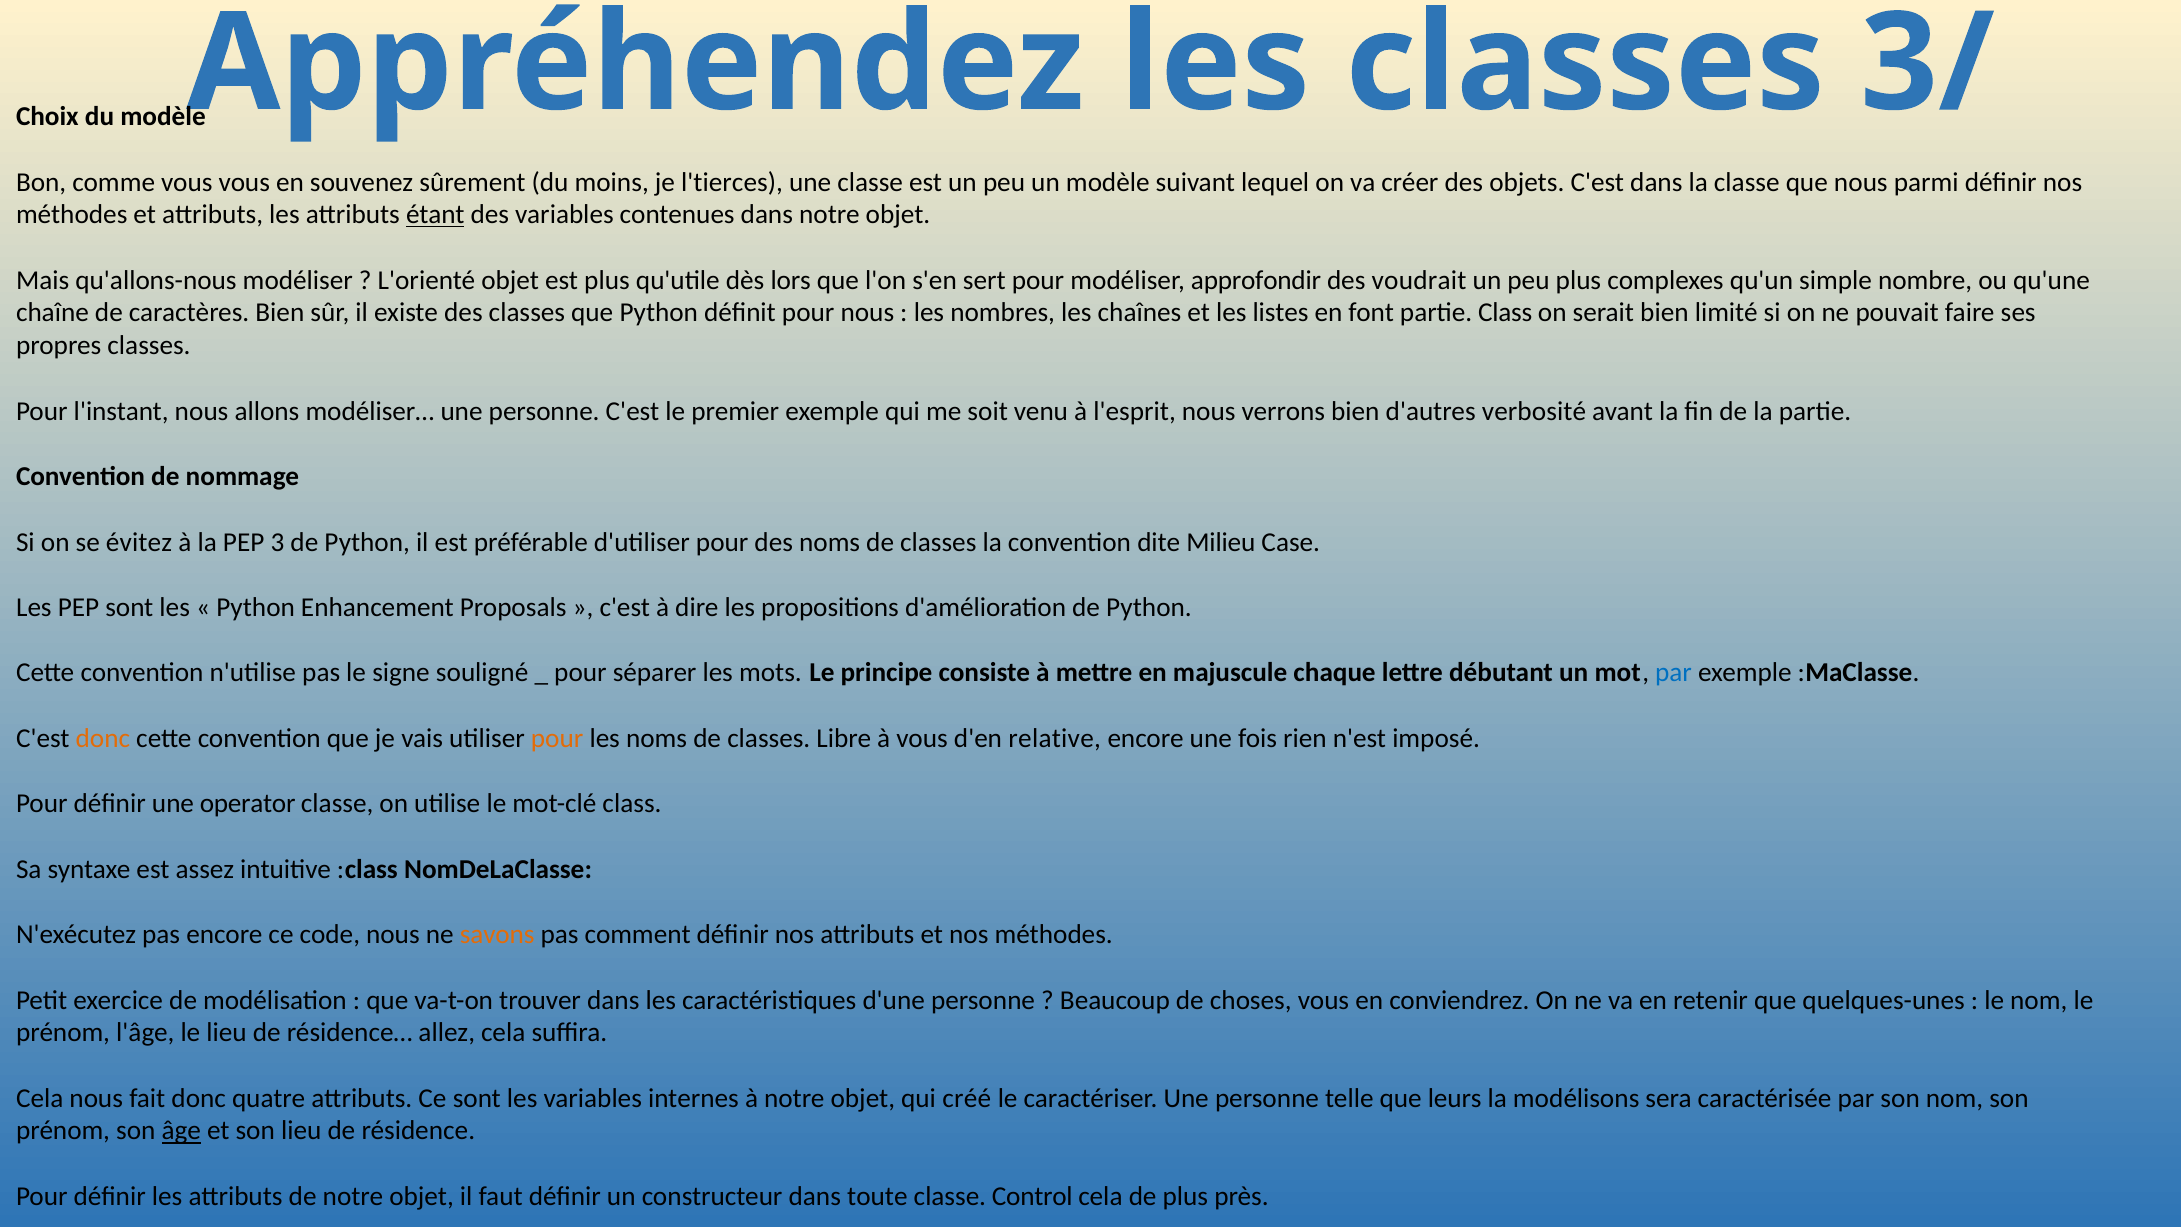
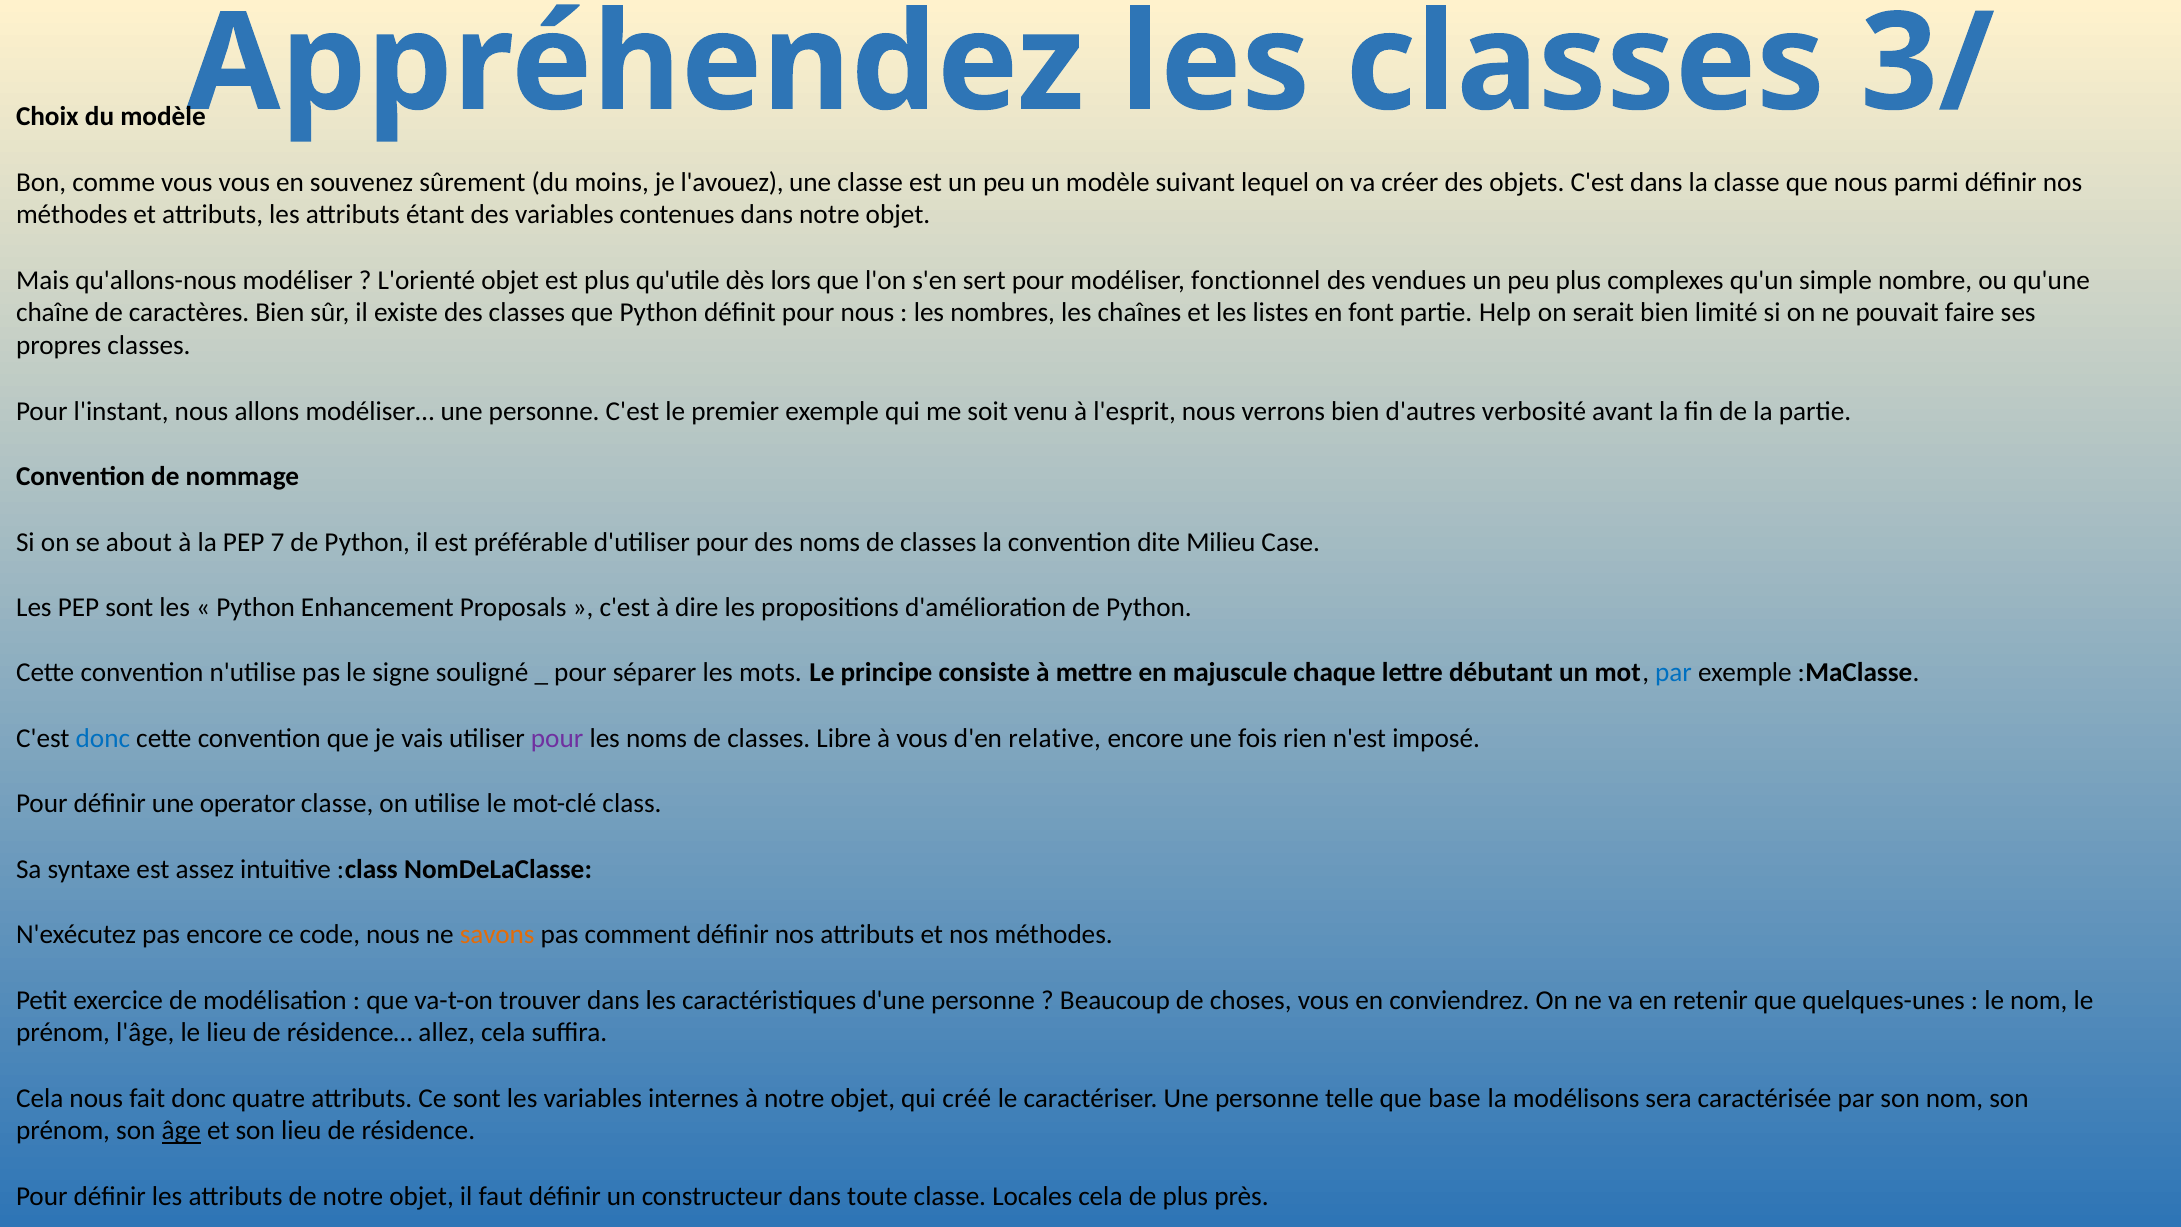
l'tierces: l'tierces -> l'avouez
étant underline: present -> none
approfondir: approfondir -> fonctionnel
voudrait: voudrait -> vendues
partie Class: Class -> Help
évitez: évitez -> about
3: 3 -> 7
donc at (103, 738) colour: orange -> blue
pour at (557, 738) colour: orange -> purple
leurs: leurs -> base
Control: Control -> Locales
